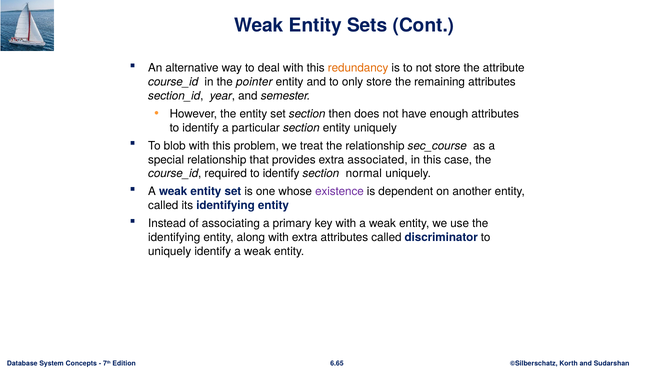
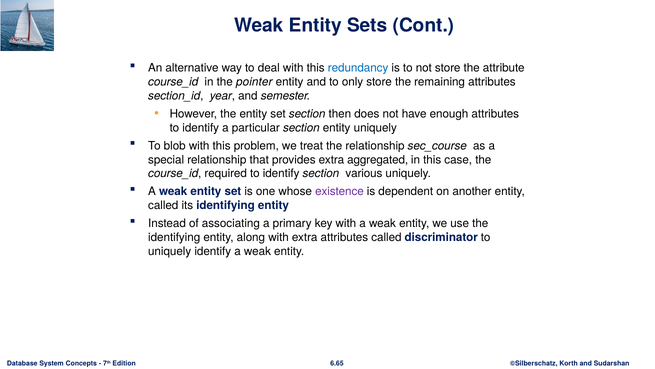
redundancy colour: orange -> blue
associated: associated -> aggregated
normal: normal -> various
